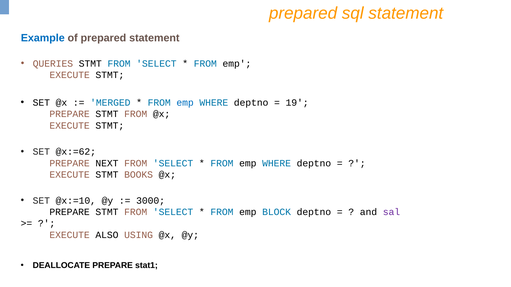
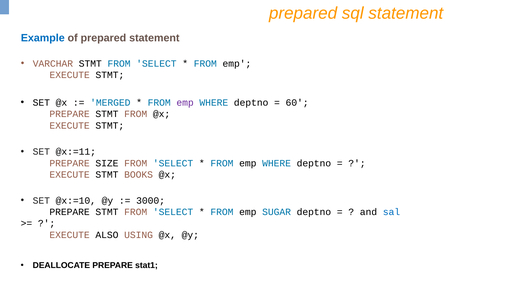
QUERIES: QUERIES -> VARCHAR
emp at (185, 103) colour: blue -> purple
19: 19 -> 60
@x:=62: @x:=62 -> @x:=11
NEXT: NEXT -> SIZE
BLOCK: BLOCK -> SUGAR
sal colour: purple -> blue
